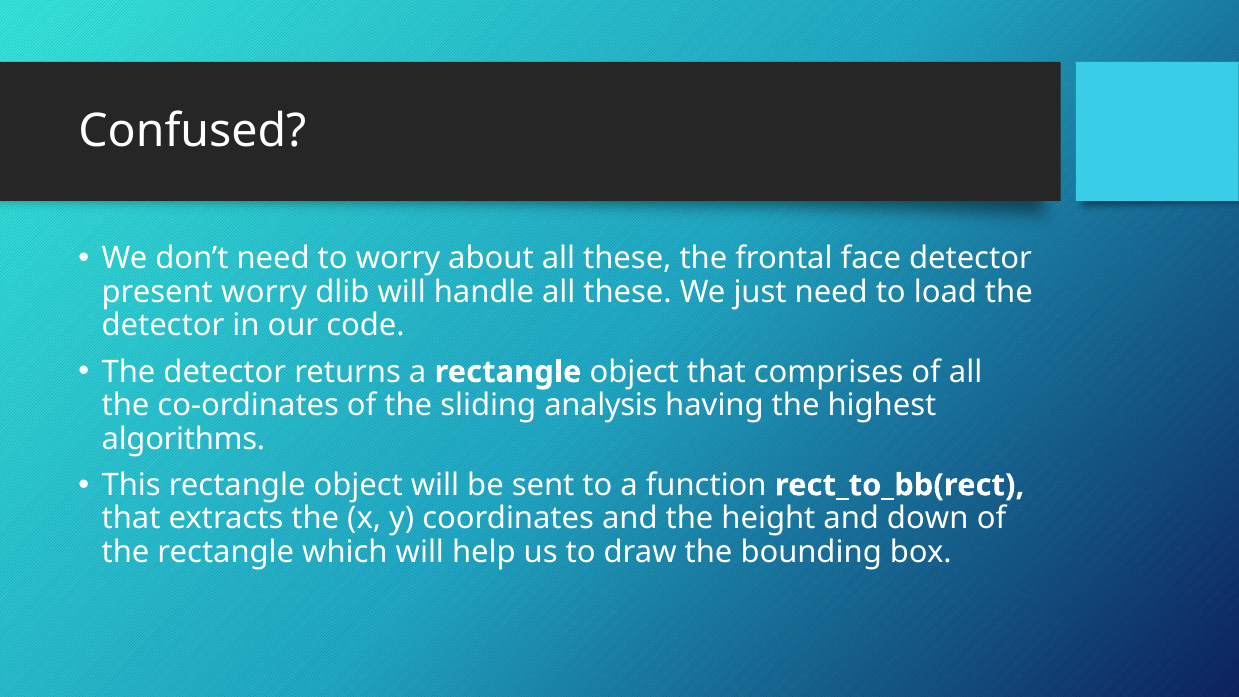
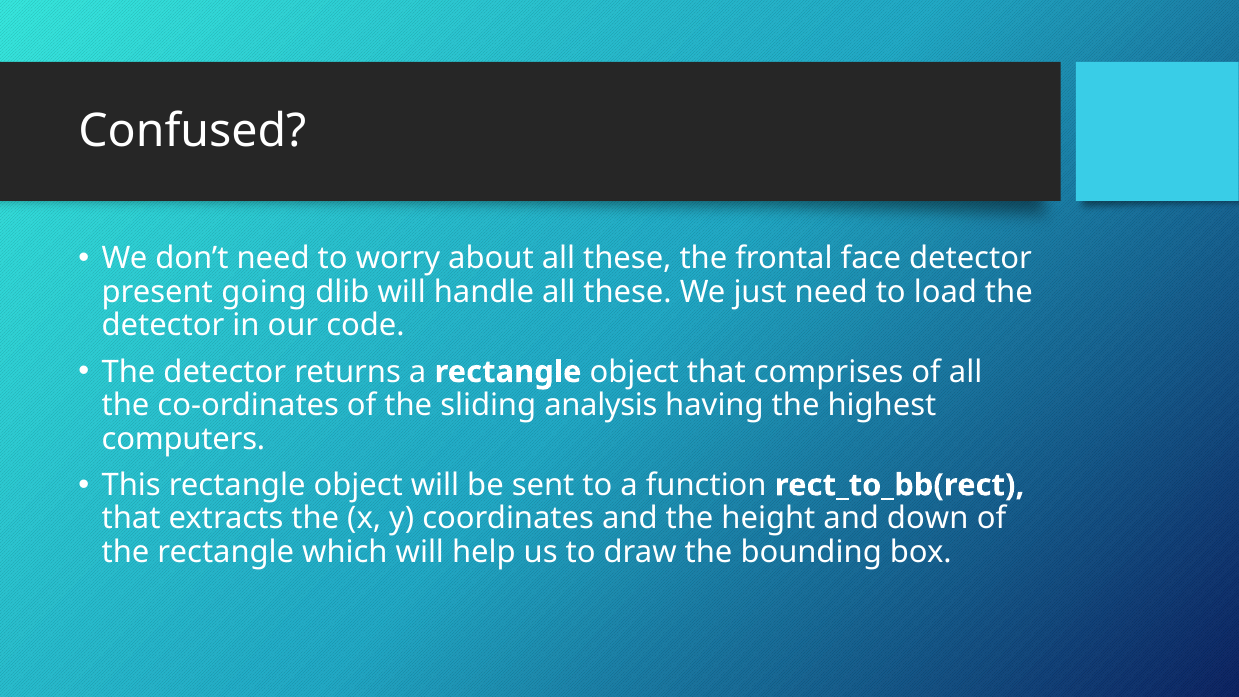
present worry: worry -> going
algorithms: algorithms -> computers
